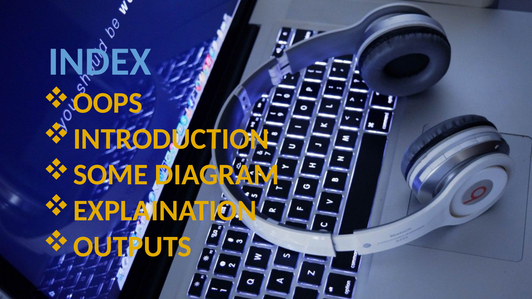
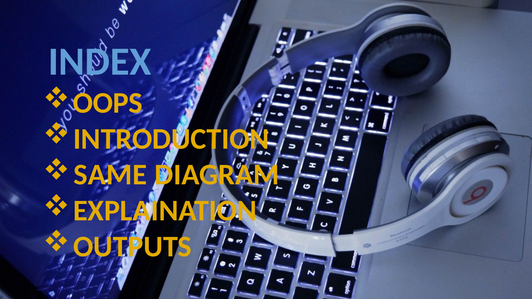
SOME: SOME -> SAME
